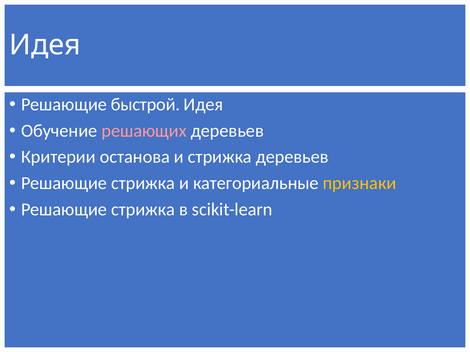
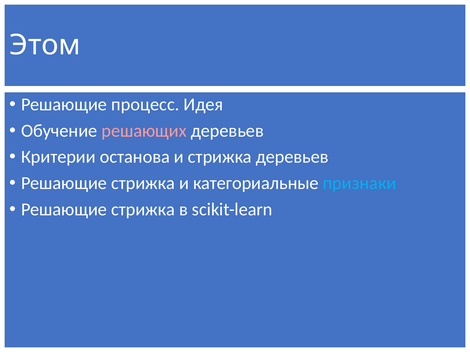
Идея at (45, 45): Идея -> Этом
быстрой: быстрой -> процесс
признаки colour: yellow -> light blue
